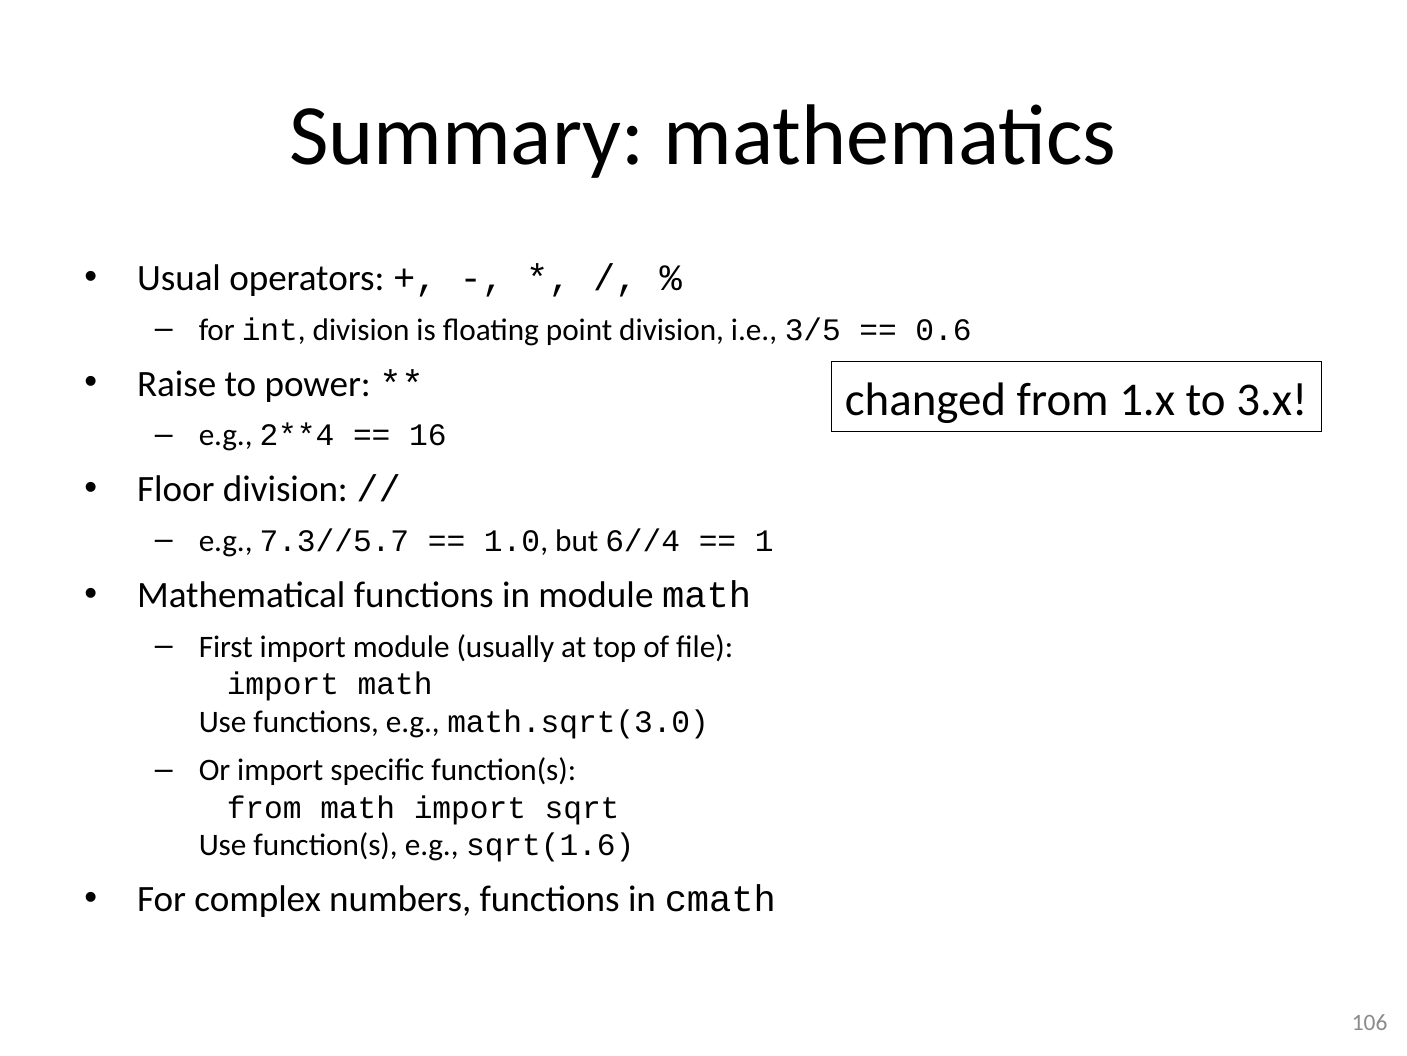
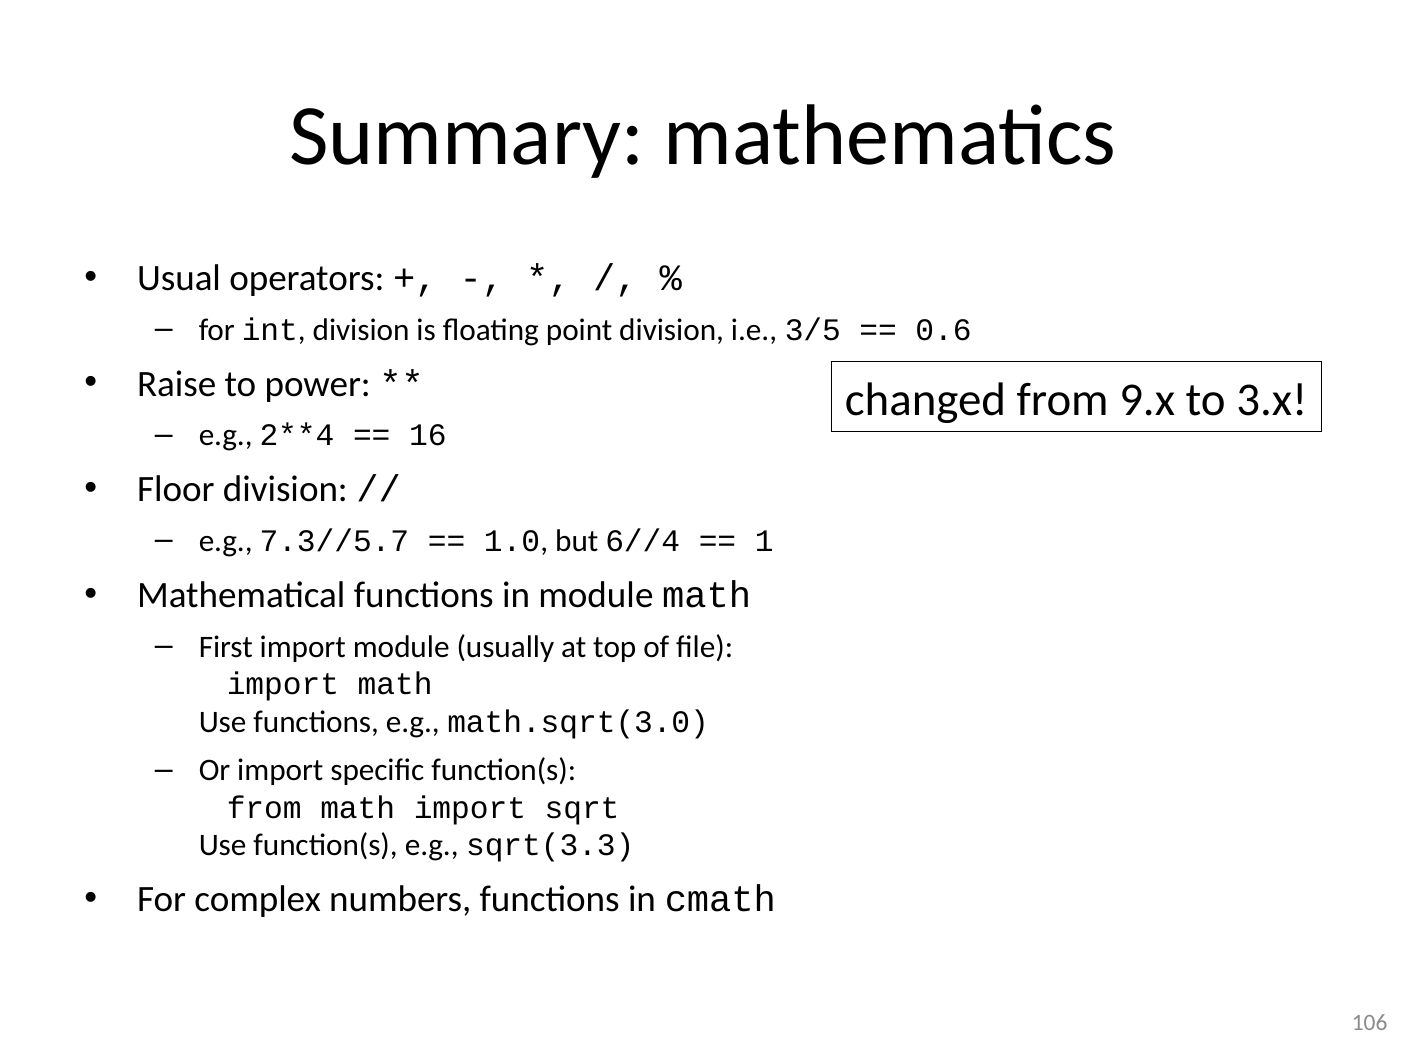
1.x: 1.x -> 9.x
sqrt(1.6: sqrt(1.6 -> sqrt(3.3
